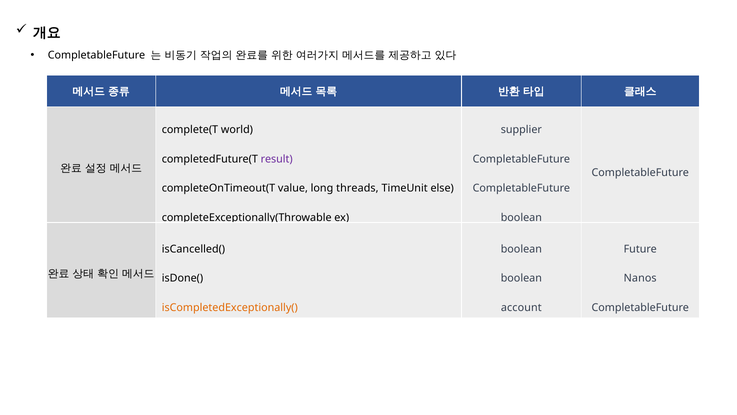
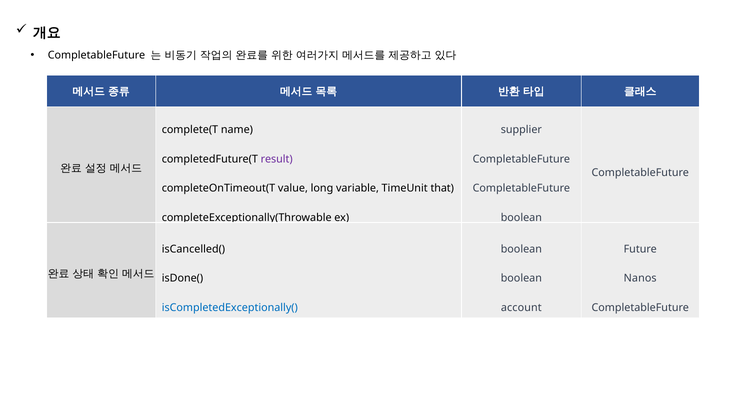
world: world -> name
threads: threads -> variable
else: else -> that
isCompletedExceptionally( colour: orange -> blue
